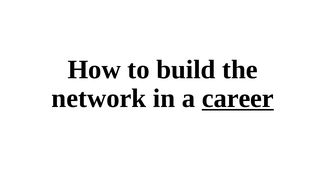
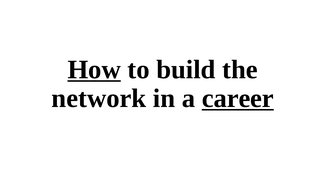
How underline: none -> present
